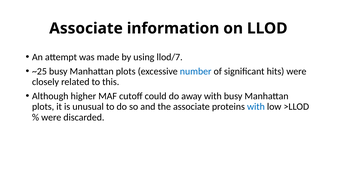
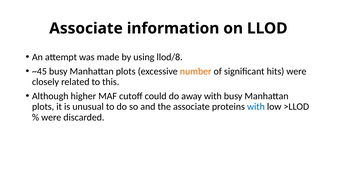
llod/7: llod/7 -> llod/8
~25: ~25 -> ~45
number colour: blue -> orange
